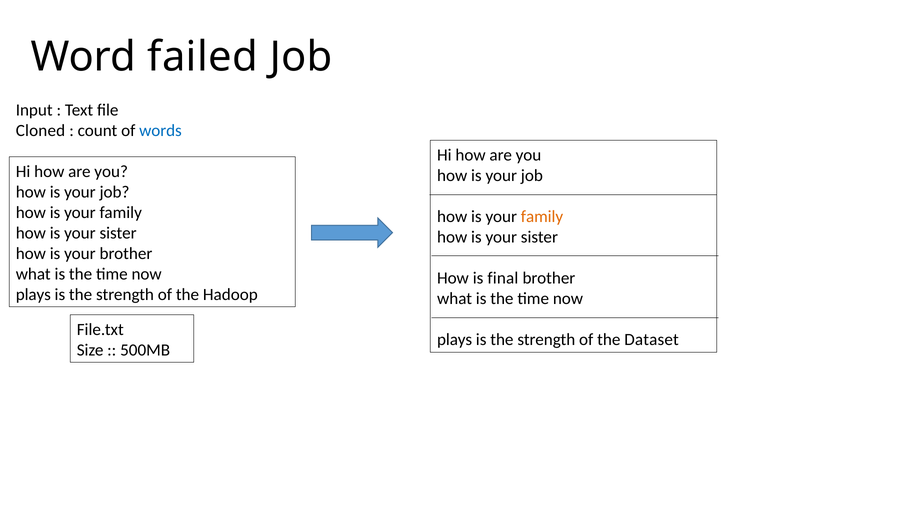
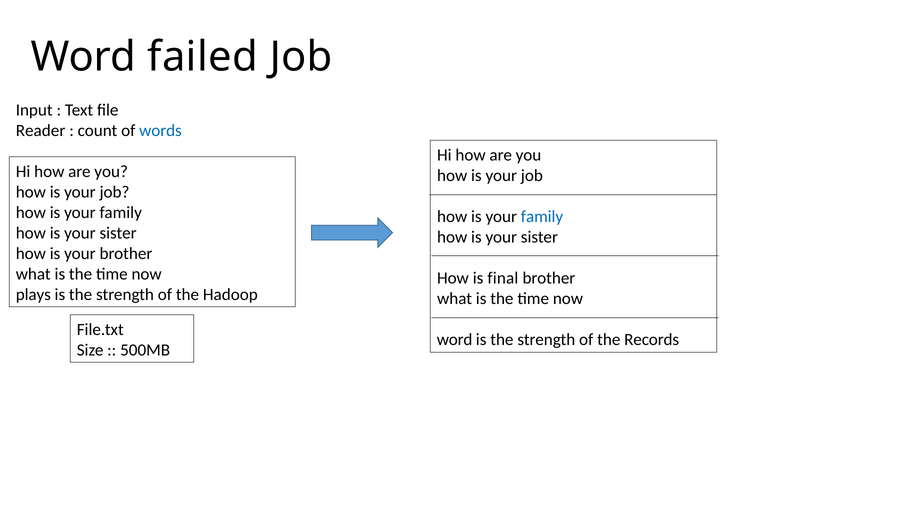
Cloned: Cloned -> Reader
family at (542, 217) colour: orange -> blue
plays at (455, 340): plays -> word
Dataset: Dataset -> Records
